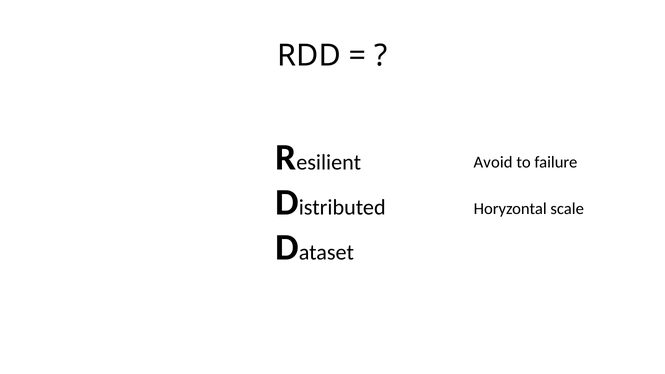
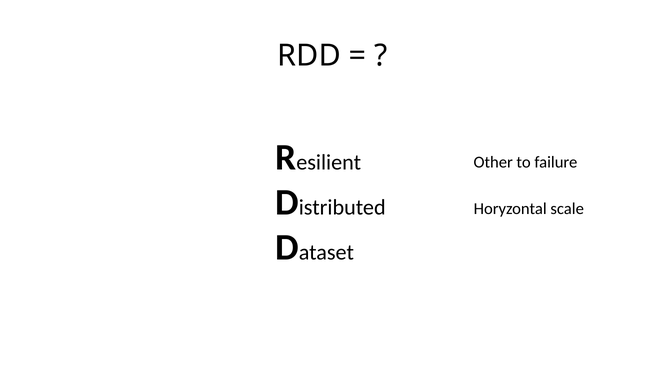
Avoid: Avoid -> Other
